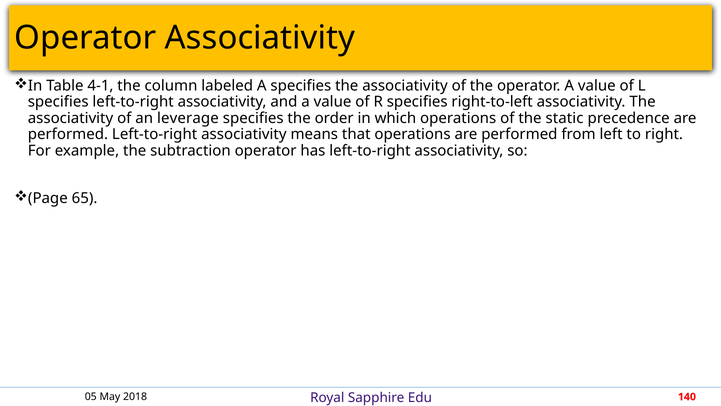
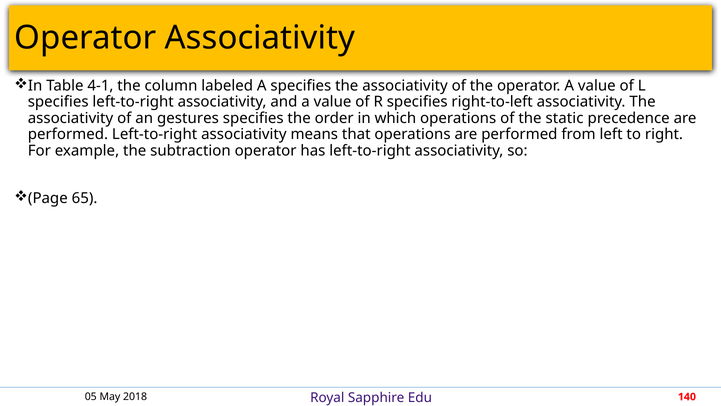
leverage: leverage -> gestures
